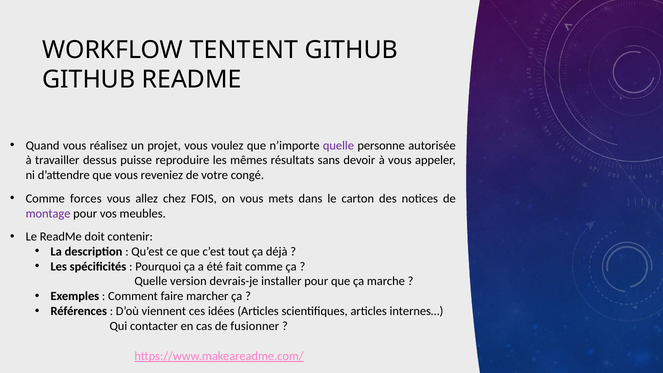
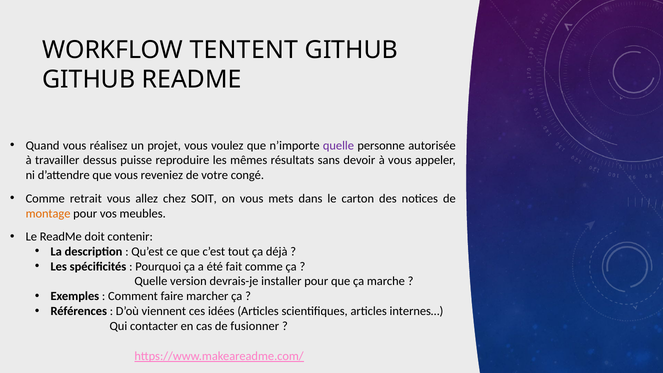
forces: forces -> retrait
FOIS: FOIS -> SOIT
montage colour: purple -> orange
